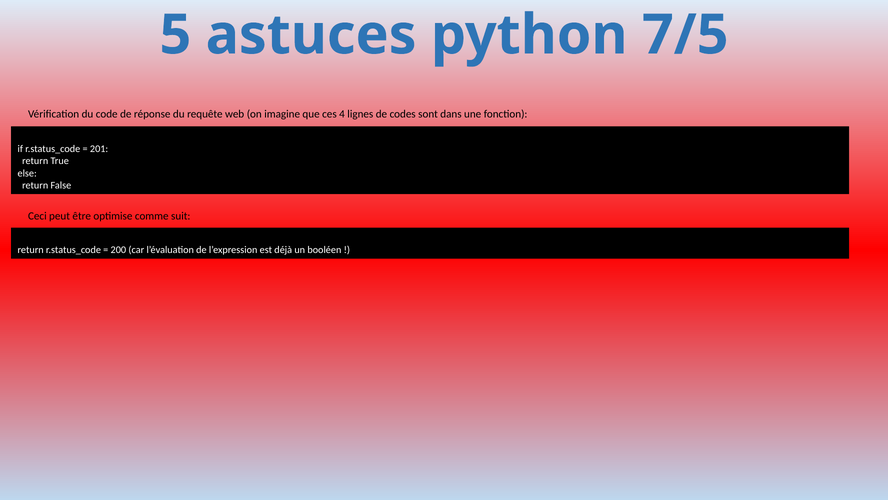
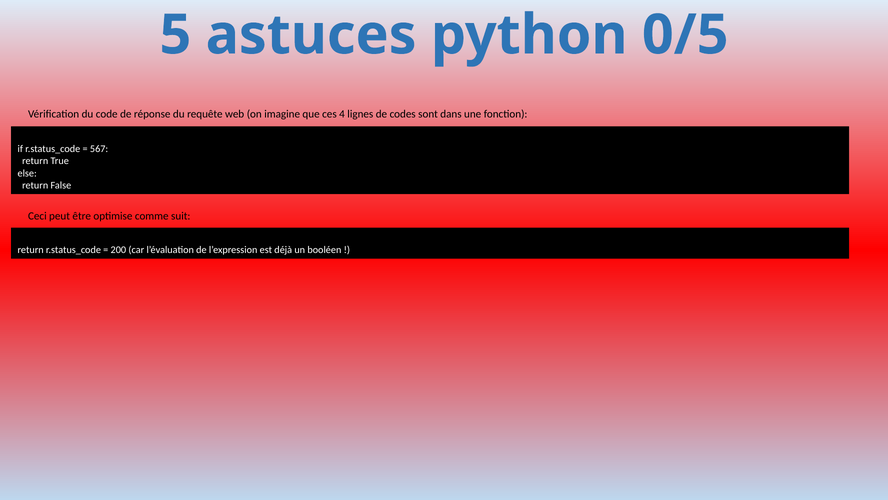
7/5: 7/5 -> 0/5
201: 201 -> 567
